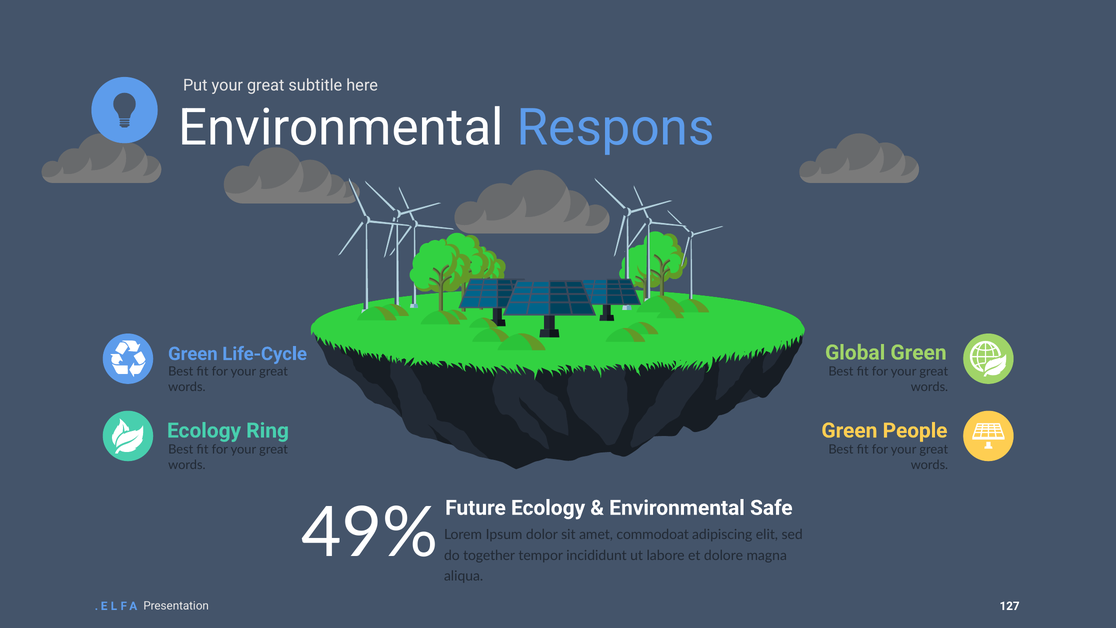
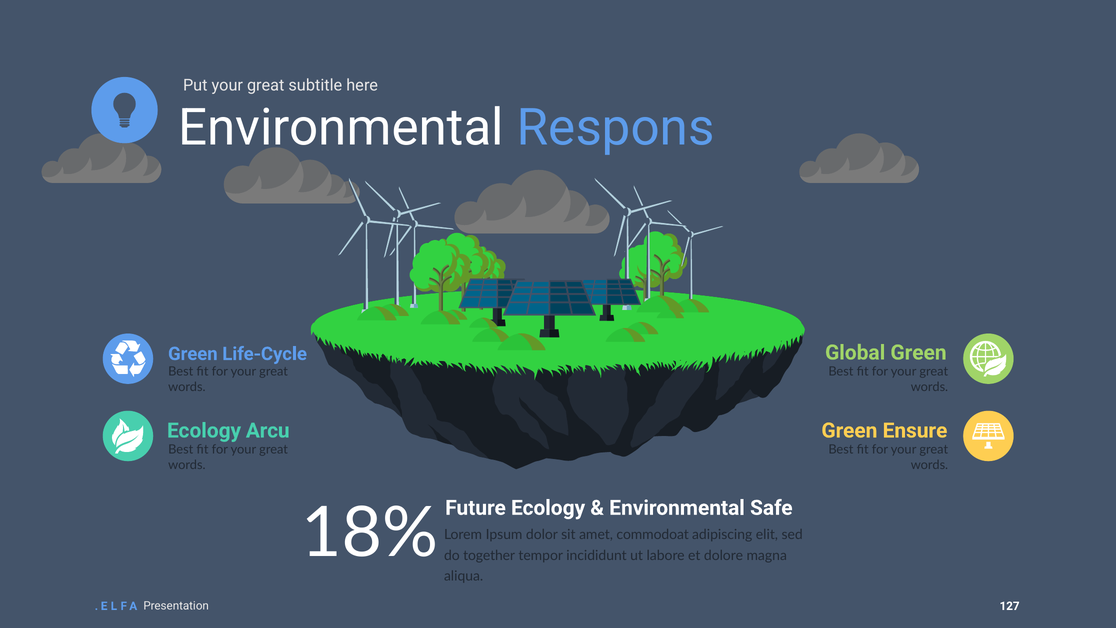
Ring: Ring -> Arcu
People: People -> Ensure
49%: 49% -> 18%
